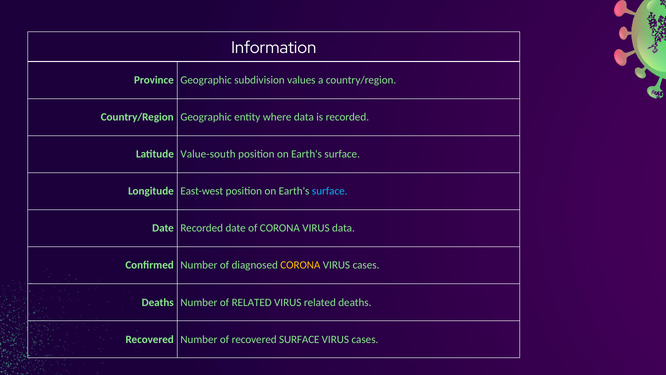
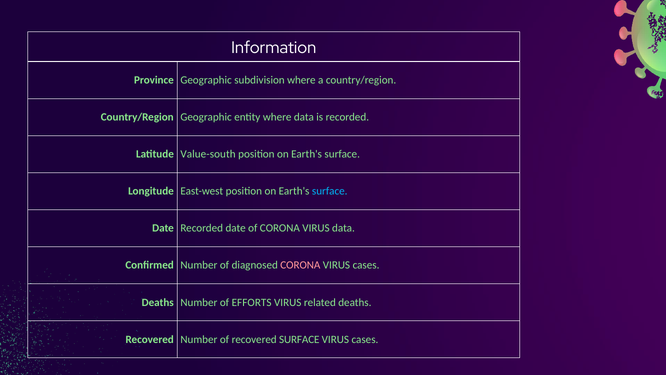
subdivision values: values -> where
CORONA at (300, 265) colour: yellow -> pink
of RELATED: RELATED -> EFFORTS
